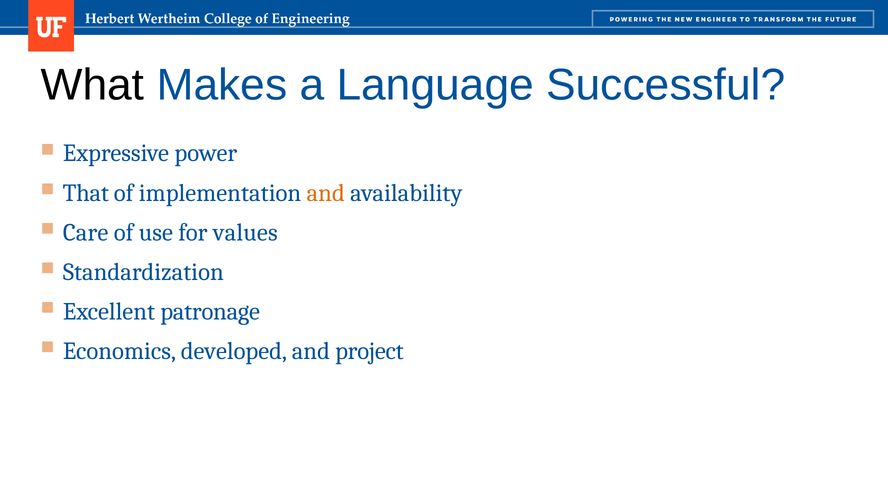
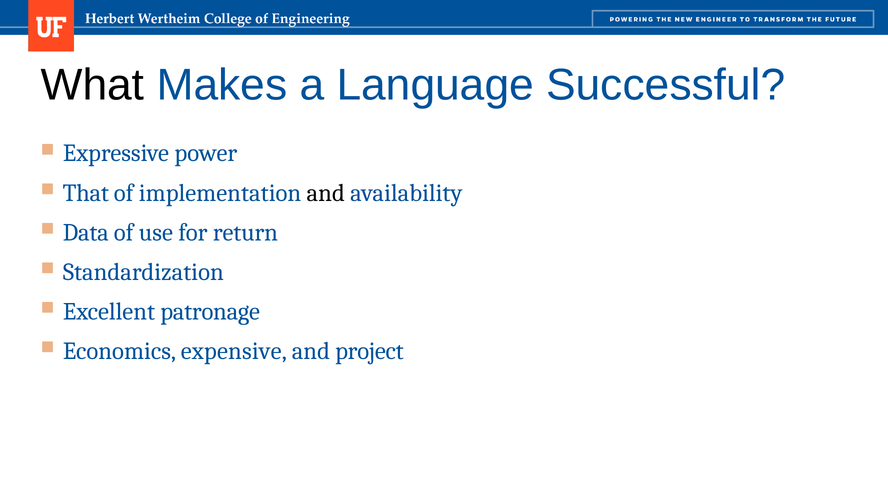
and at (326, 193) colour: orange -> black
Care: Care -> Data
values: values -> return
developed: developed -> expensive
